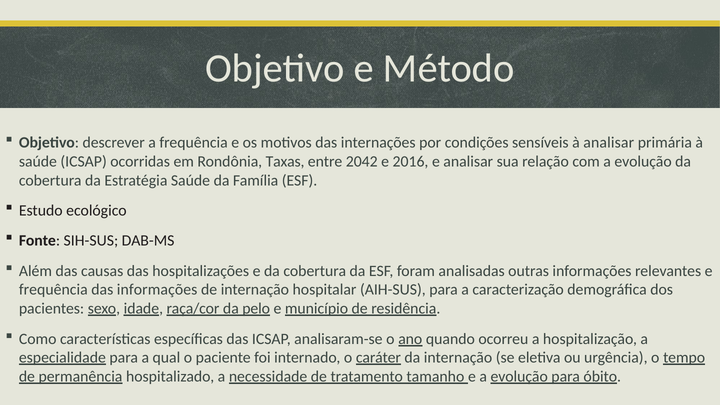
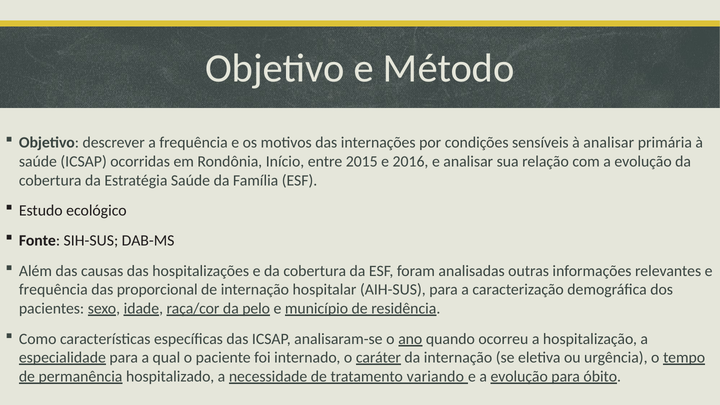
Taxas: Taxas -> Início
2042: 2042 -> 2015
das informações: informações -> proporcional
tamanho: tamanho -> variando
